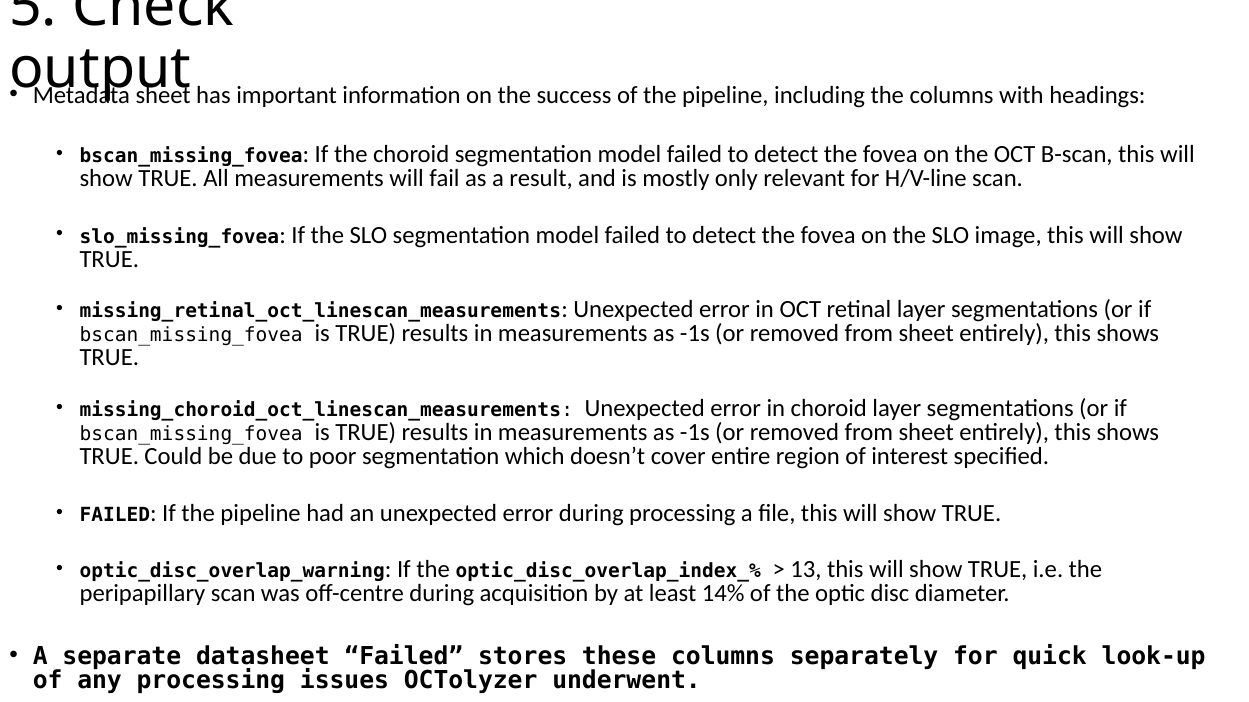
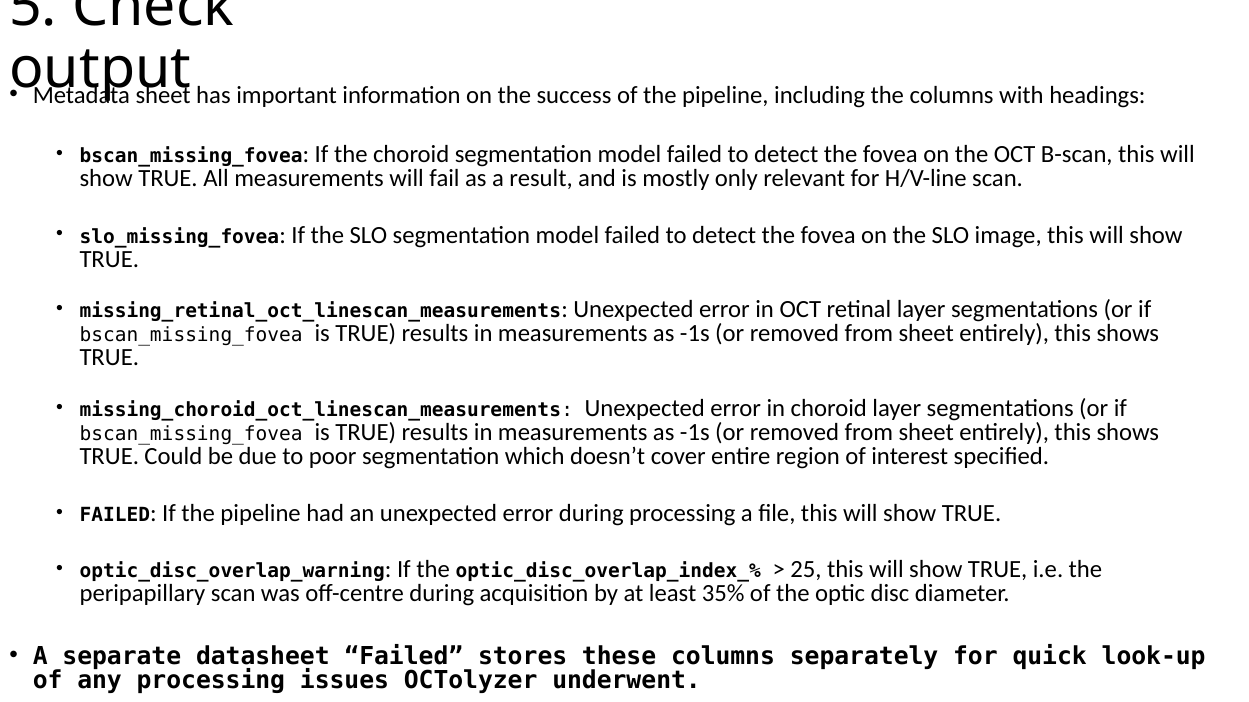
13: 13 -> 25
14%: 14% -> 35%
